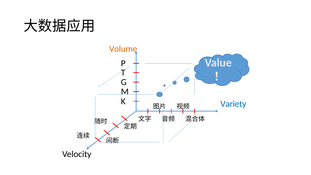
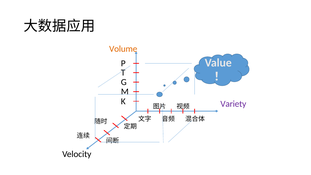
Variety colour: blue -> purple
